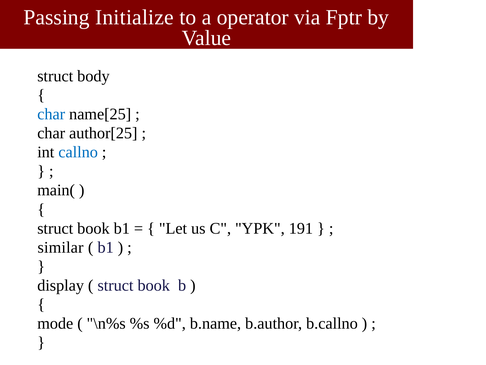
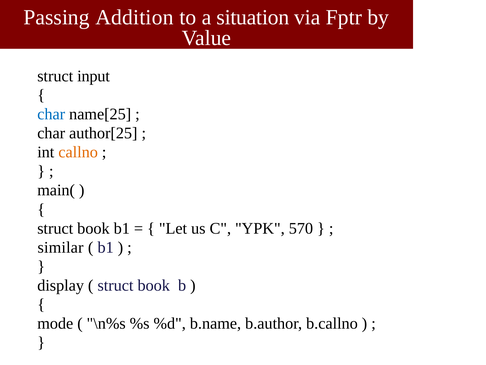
Initialize: Initialize -> Addition
operator: operator -> situation
body: body -> input
callno colour: blue -> orange
191: 191 -> 570
